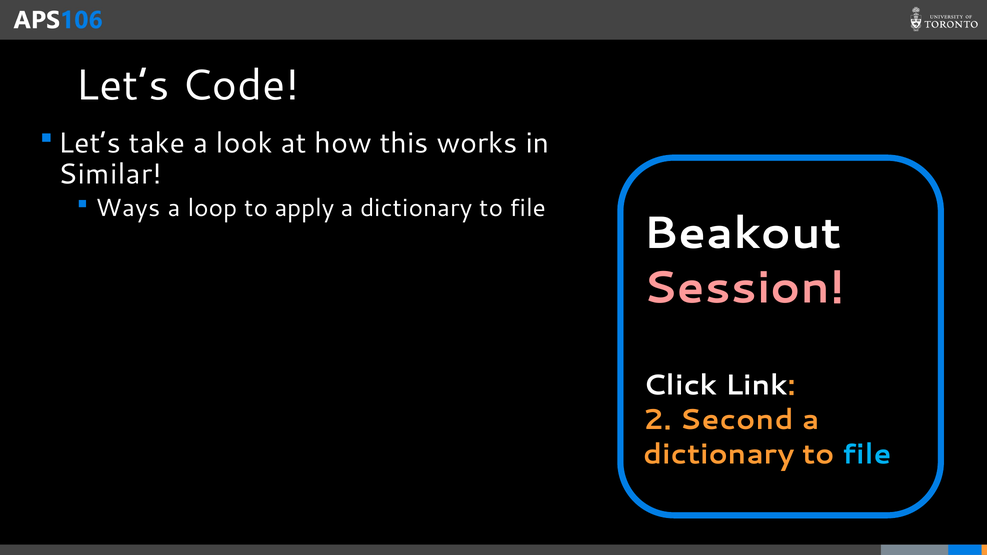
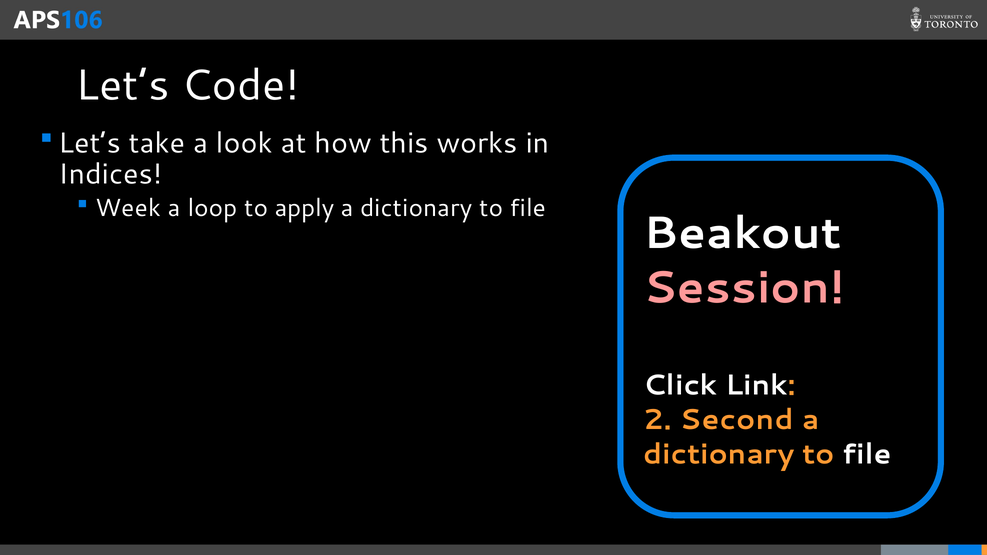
Similar: Similar -> Indices
Ways: Ways -> Week
file at (867, 455) colour: light blue -> white
